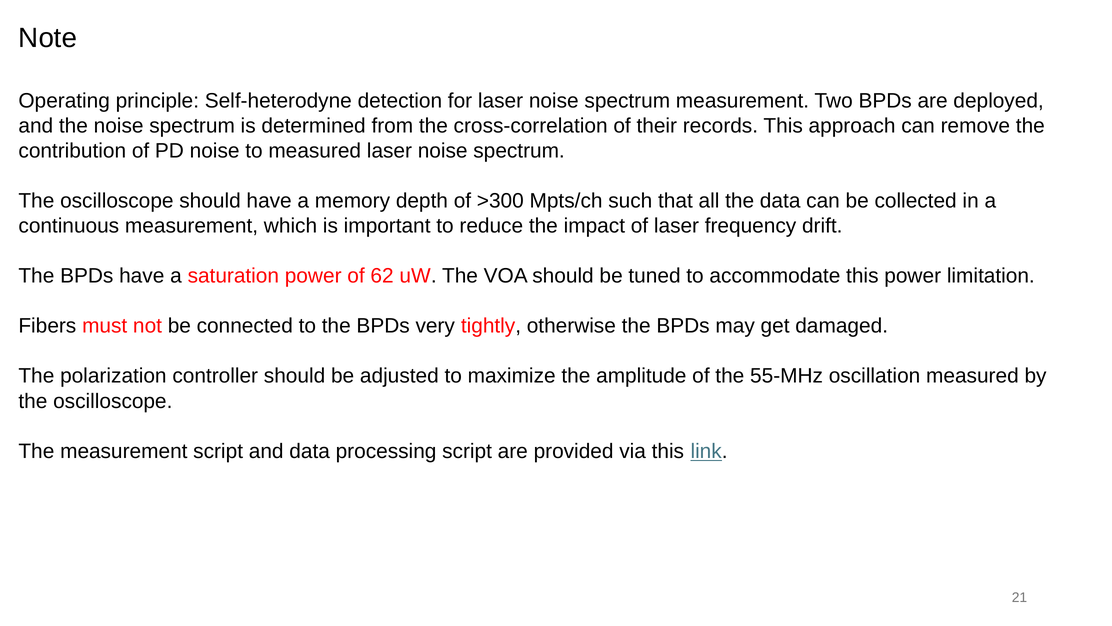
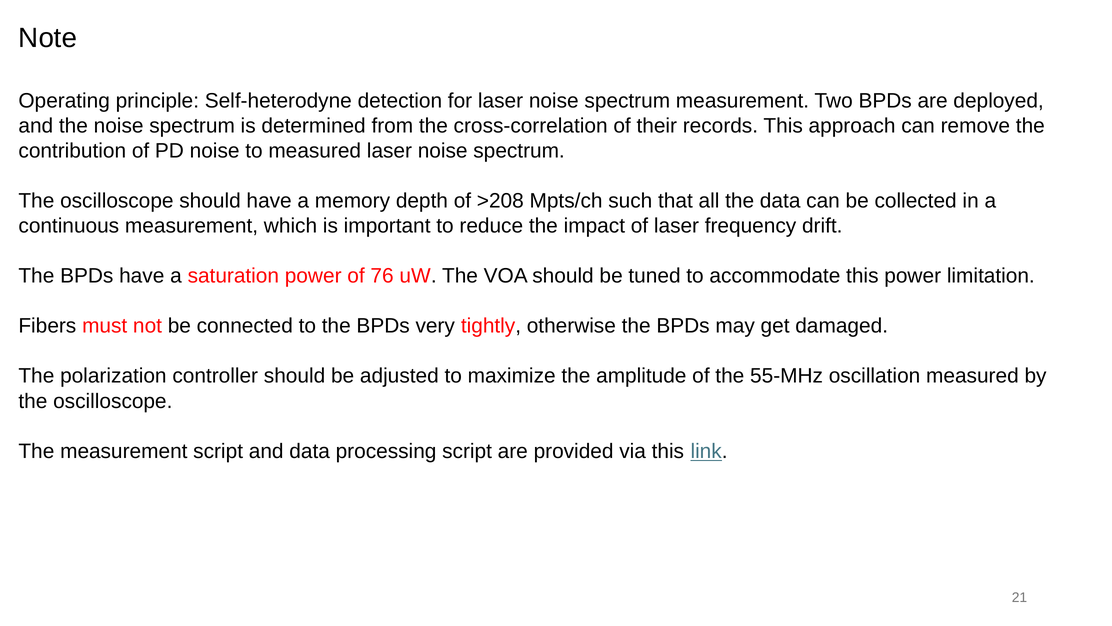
>300: >300 -> >208
62: 62 -> 76
